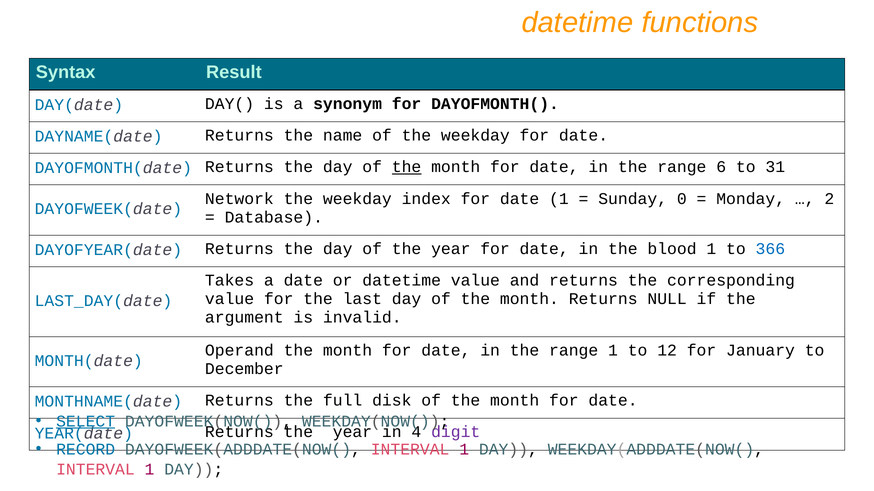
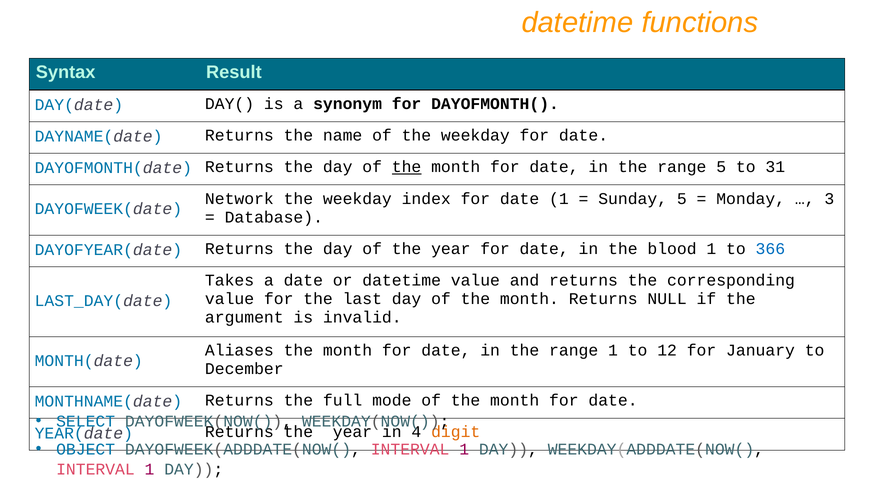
range 6: 6 -> 5
Sunday 0: 0 -> 5
2: 2 -> 3
Operand: Operand -> Aliases
disk: disk -> mode
SELECT underline: present -> none
digit colour: purple -> orange
RECORD: RECORD -> OBJECT
